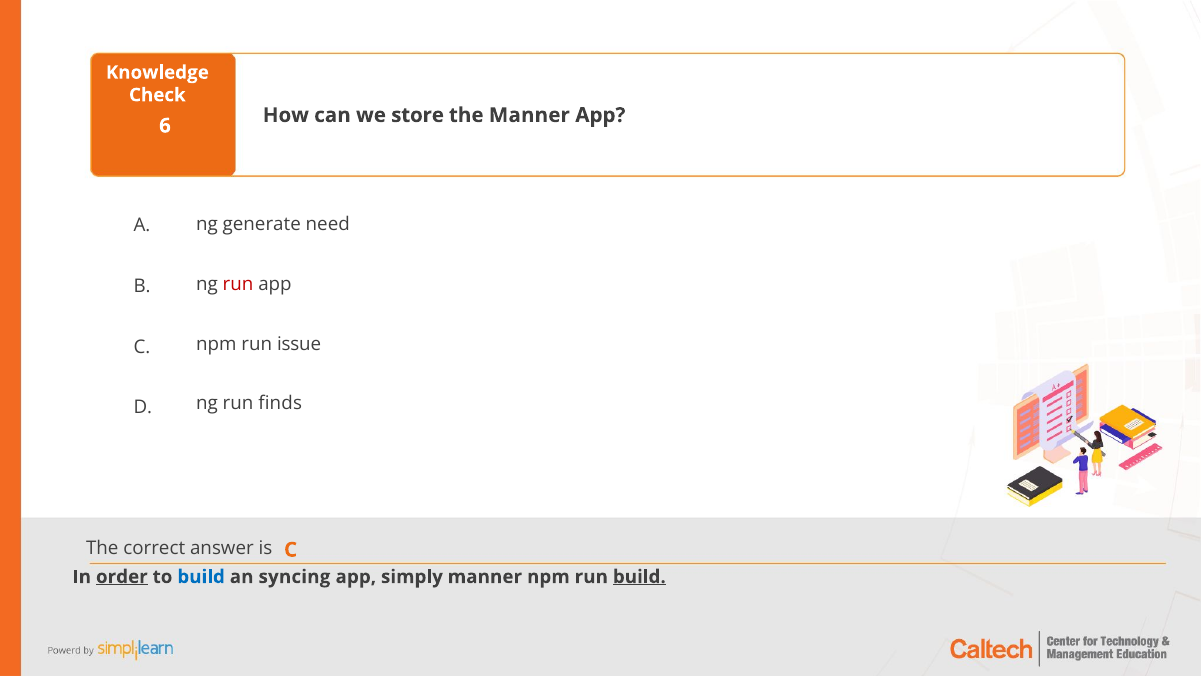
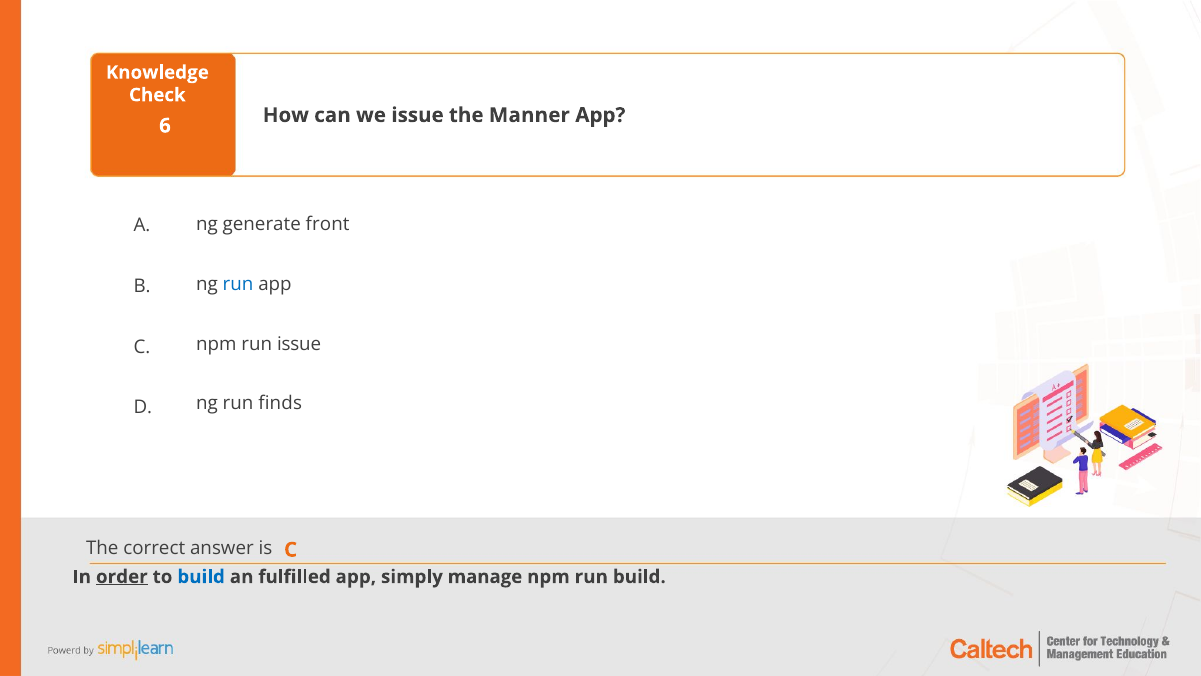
we store: store -> issue
need: need -> front
run at (238, 284) colour: red -> blue
syncing: syncing -> fulfilled
simply manner: manner -> manage
build at (639, 576) underline: present -> none
